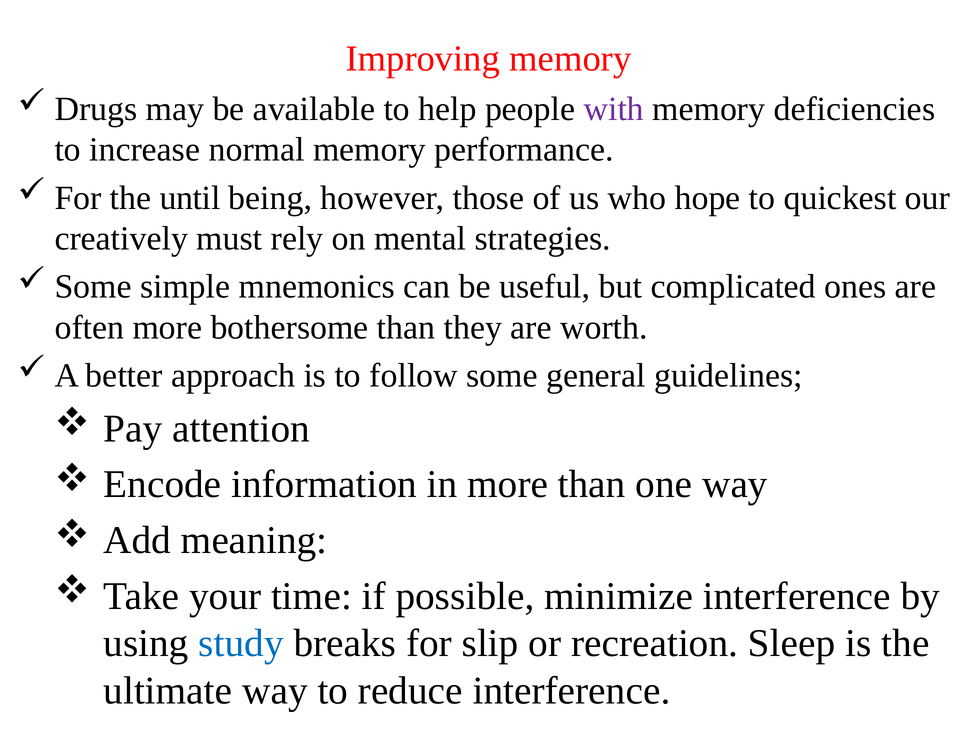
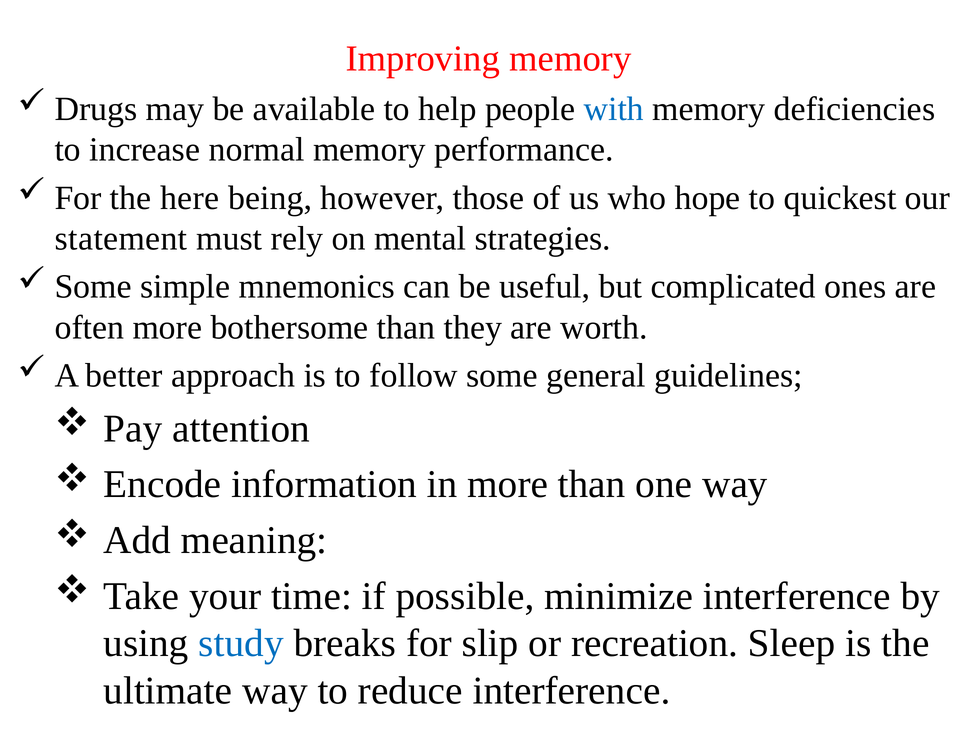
with colour: purple -> blue
until: until -> here
creatively: creatively -> statement
